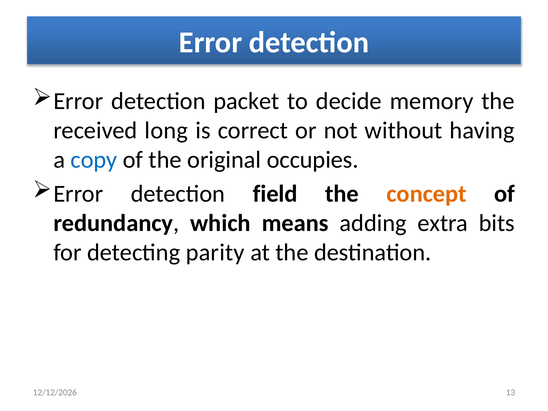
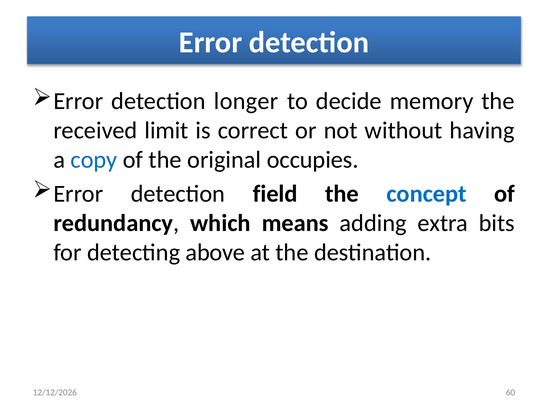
packet: packet -> longer
long: long -> limit
concept colour: orange -> blue
parity: parity -> above
13: 13 -> 60
